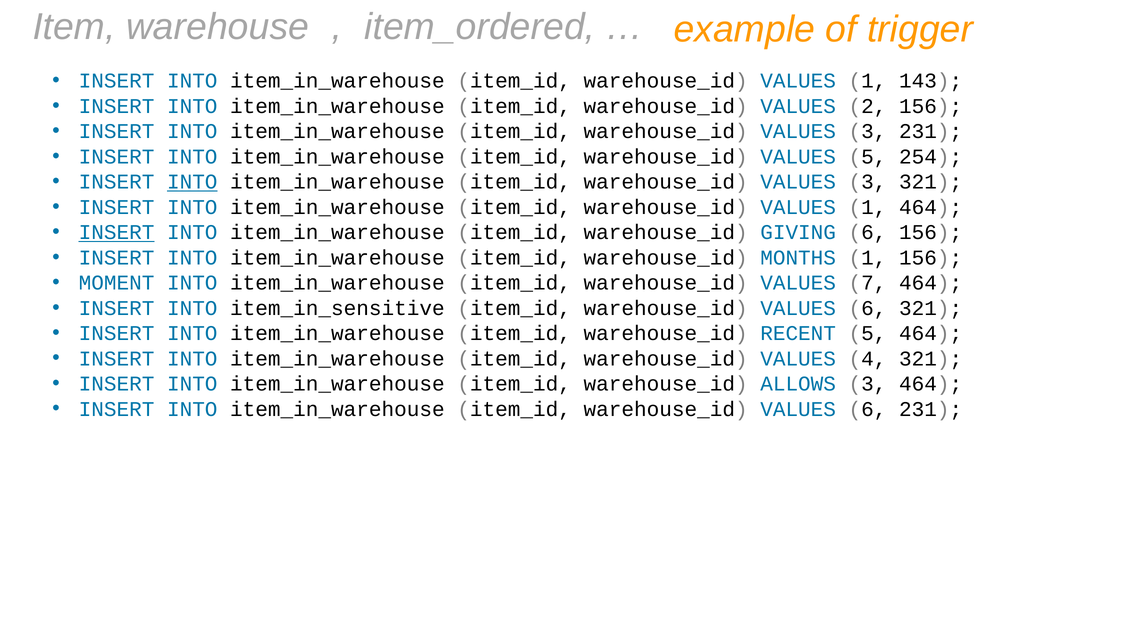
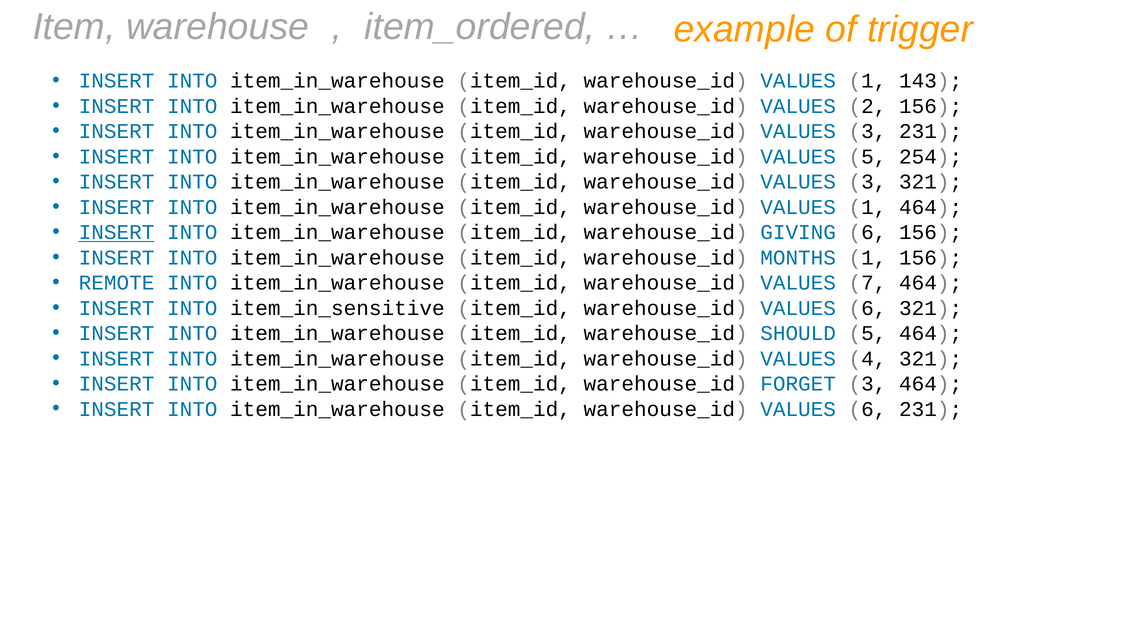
INTO at (192, 182) underline: present -> none
MOMENT: MOMENT -> REMOTE
RECENT: RECENT -> SHOULD
ALLOWS: ALLOWS -> FORGET
